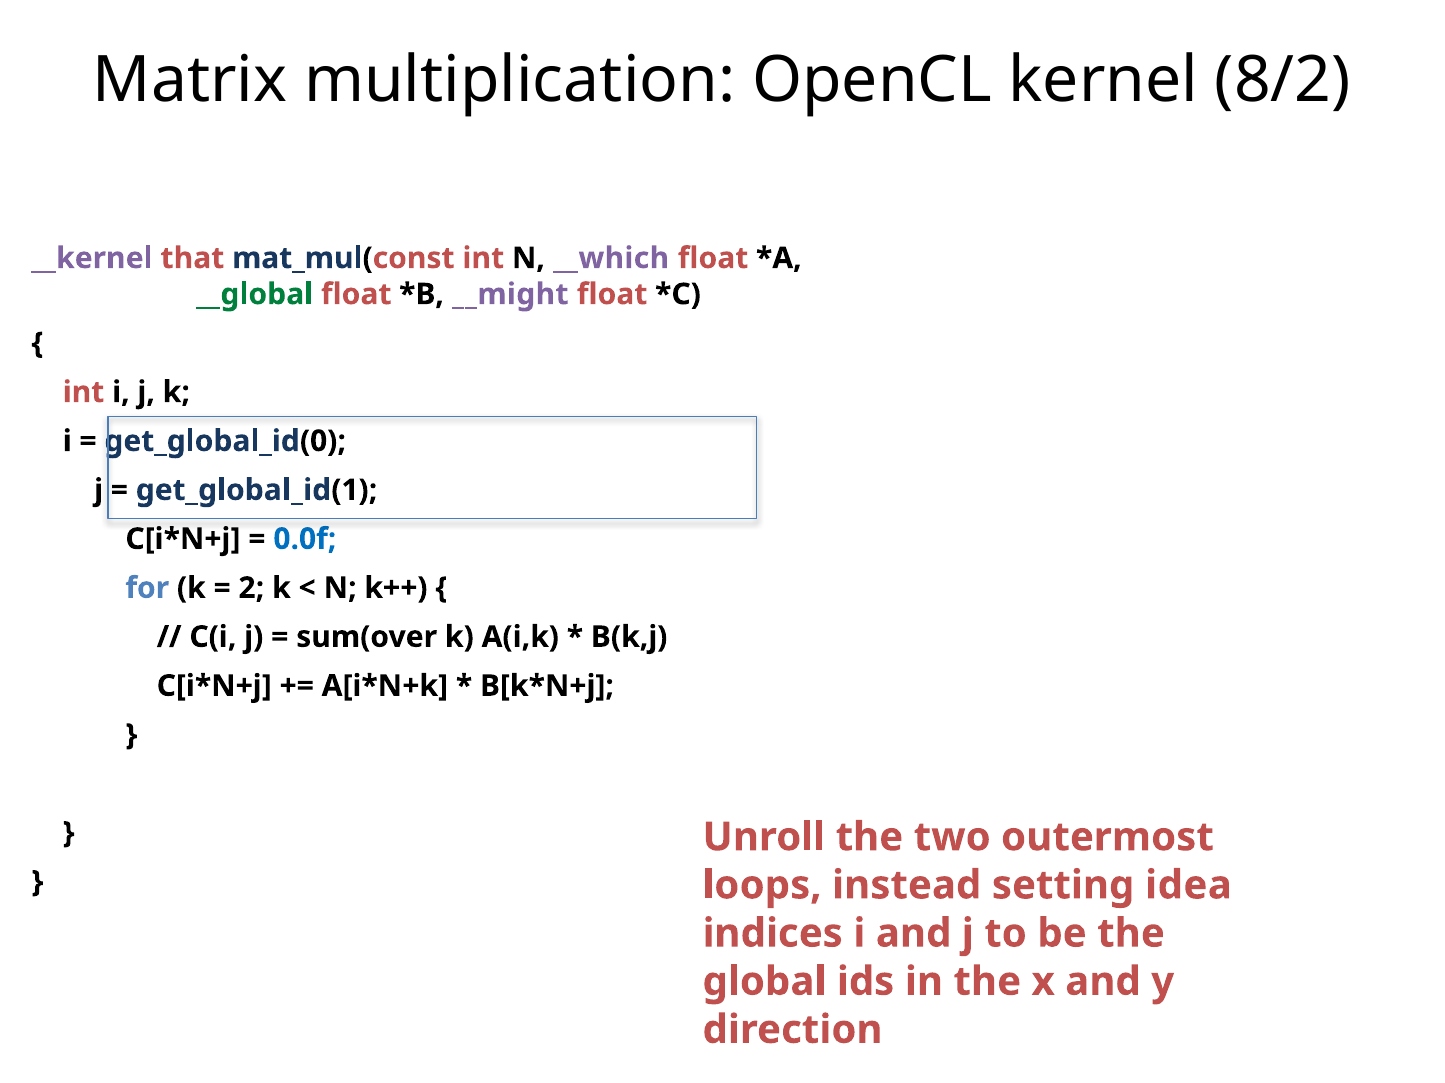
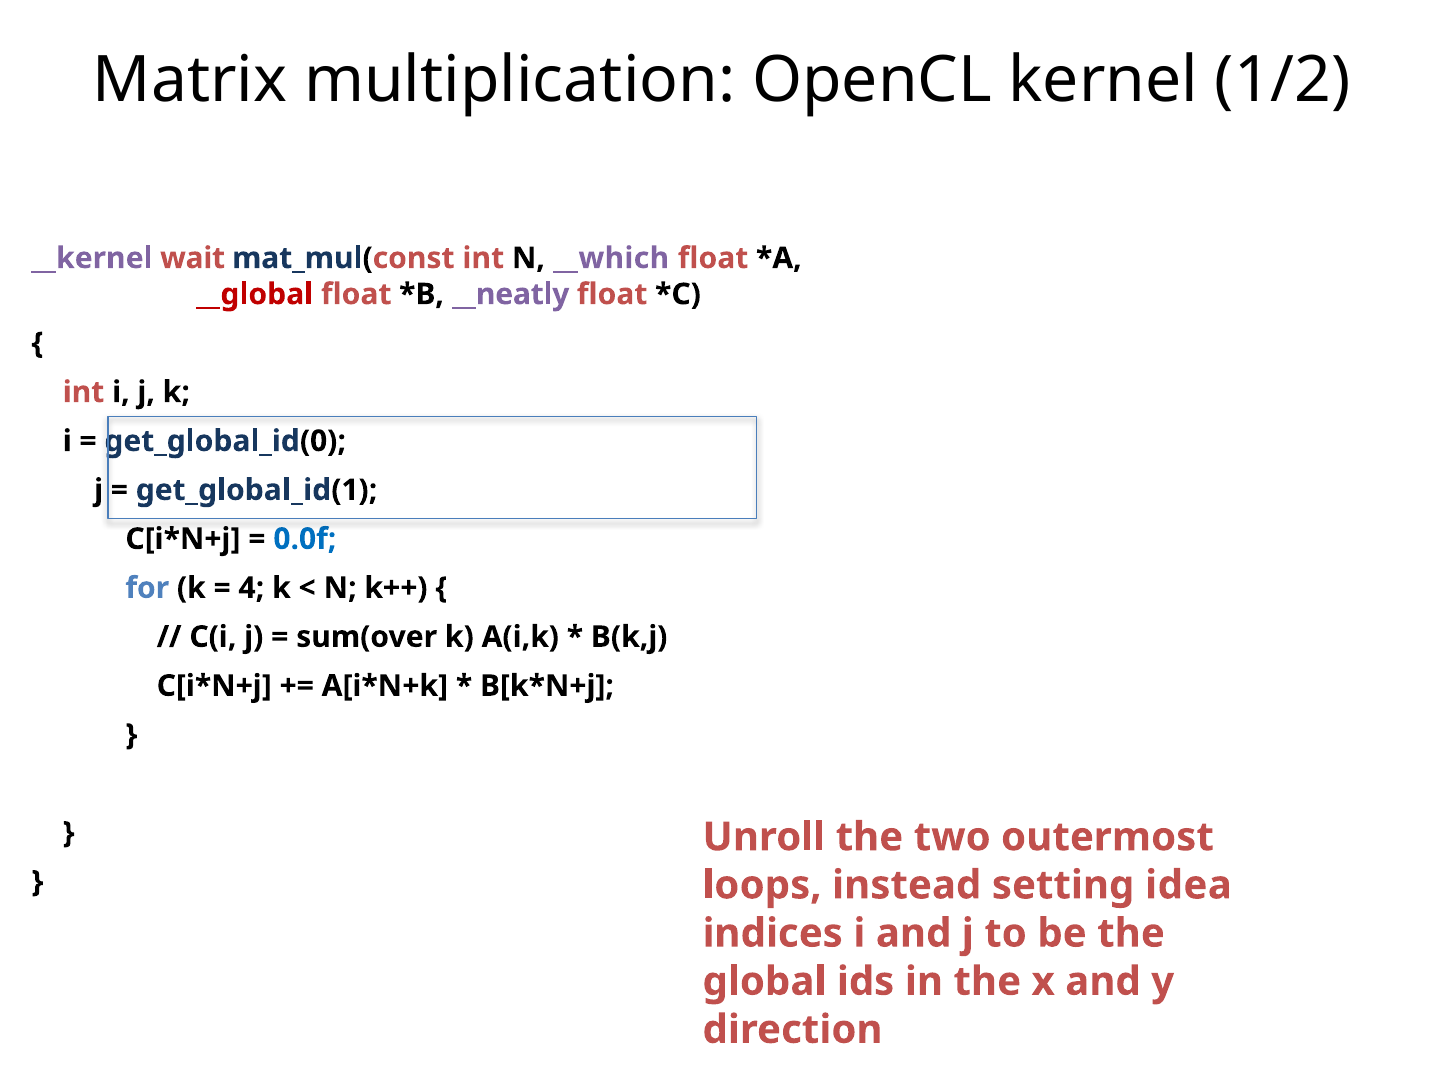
8/2: 8/2 -> 1/2
that: that -> wait
__global colour: green -> red
__might: __might -> __neatly
2: 2 -> 4
